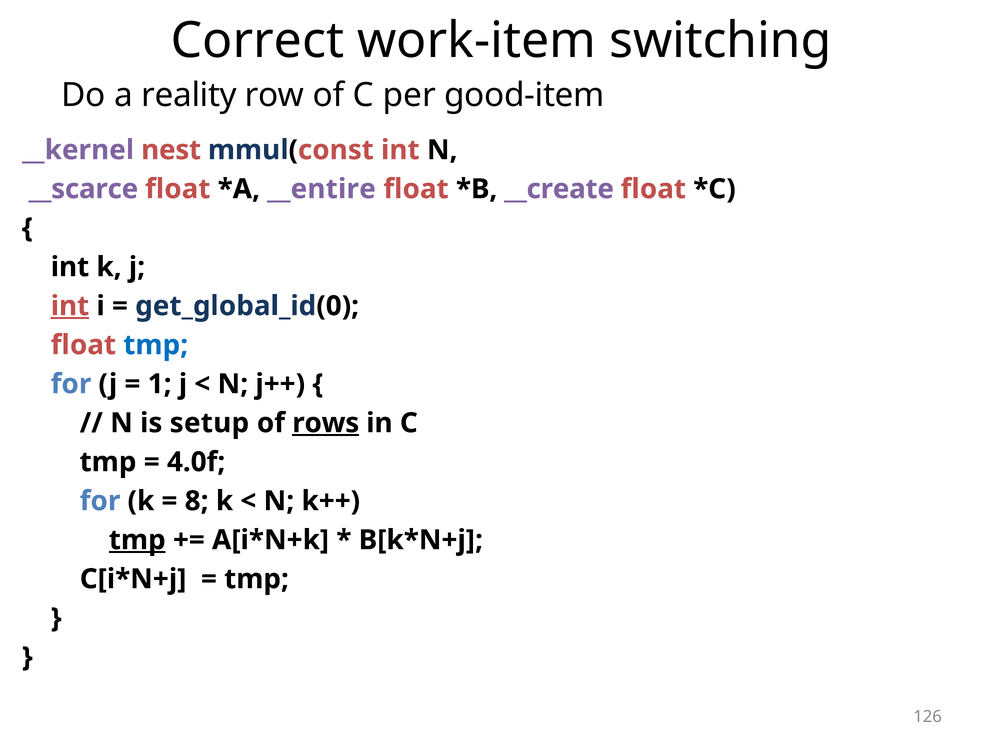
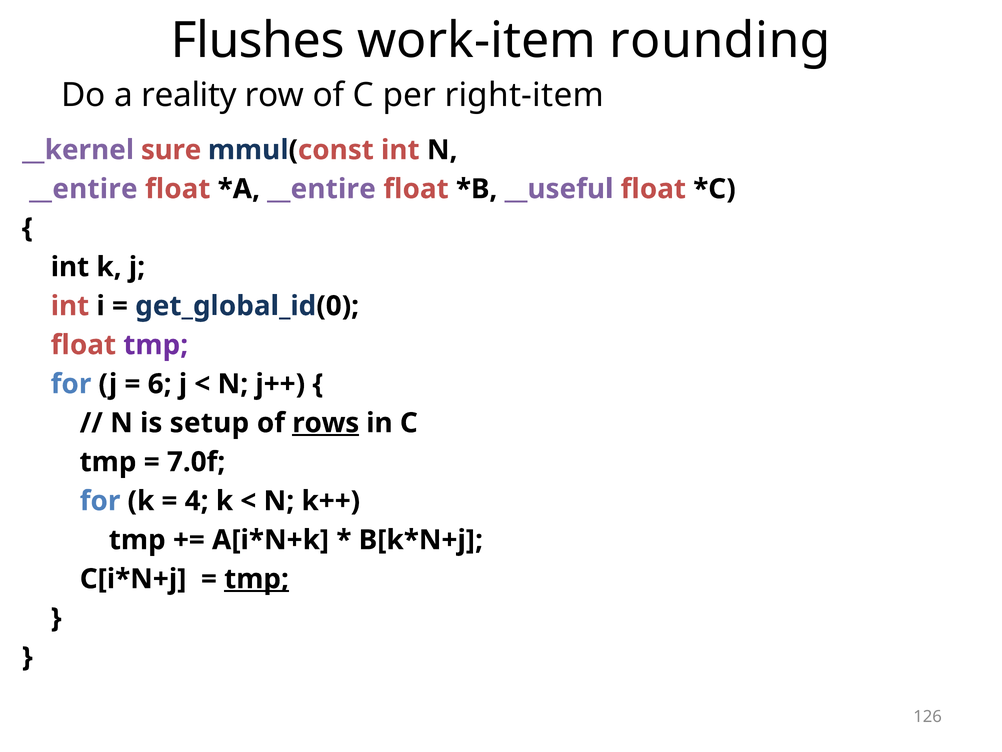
Correct: Correct -> Flushes
switching: switching -> rounding
good-item: good-item -> right-item
nest: nest -> sure
__scarce at (84, 189): __scarce -> __entire
__create: __create -> __useful
int at (70, 306) underline: present -> none
tmp at (156, 345) colour: blue -> purple
1: 1 -> 6
4.0f: 4.0f -> 7.0f
8: 8 -> 4
tmp at (137, 540) underline: present -> none
tmp at (257, 579) underline: none -> present
